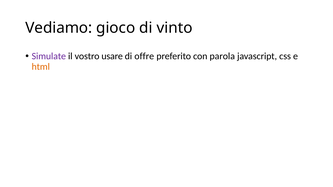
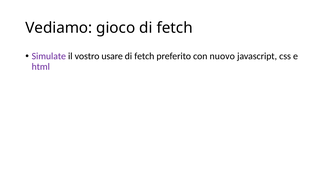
gioco di vinto: vinto -> fetch
offre at (144, 56): offre -> fetch
parola: parola -> nuovo
html colour: orange -> purple
